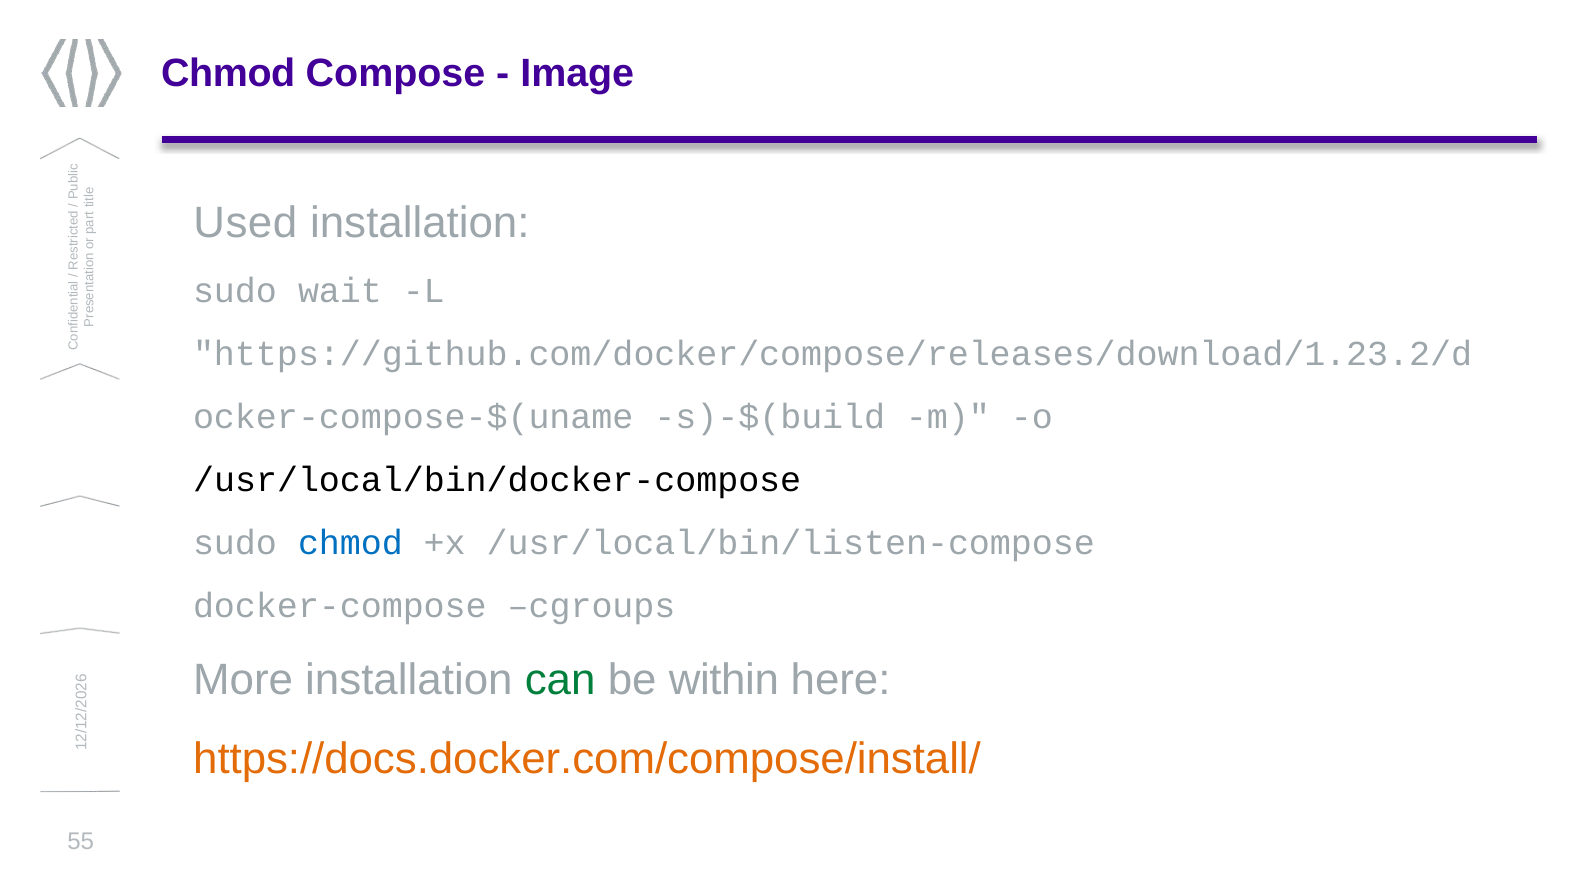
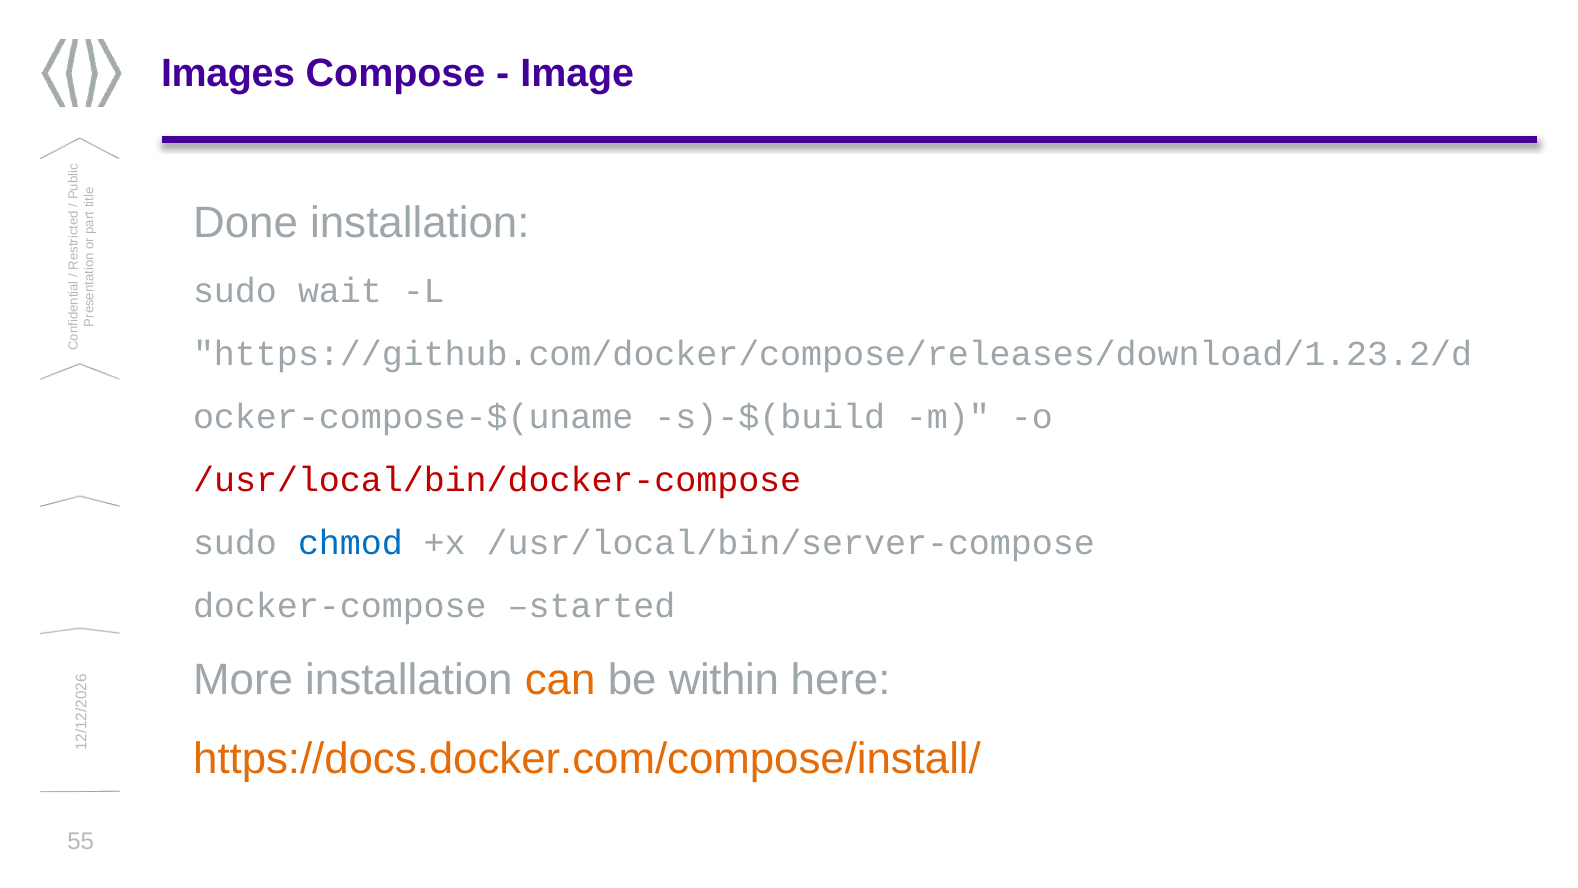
Chmod at (228, 74): Chmod -> Images
Used: Used -> Done
/usr/local/bin/docker-compose colour: black -> red
/usr/local/bin/listen-compose: /usr/local/bin/listen-compose -> /usr/local/bin/server-compose
cgroups: cgroups -> started
can colour: green -> orange
